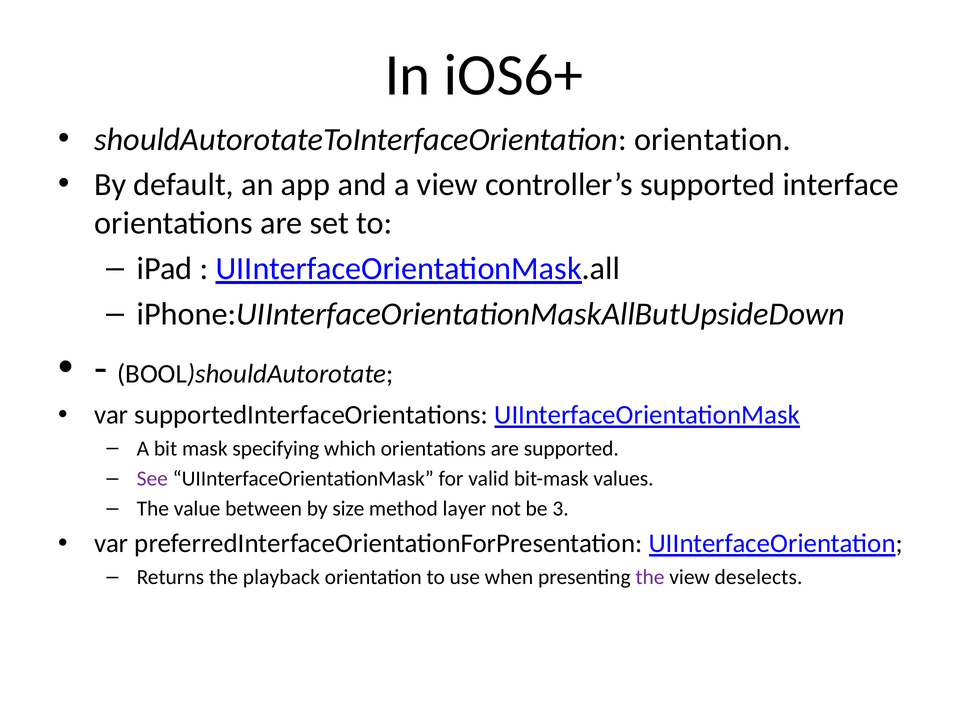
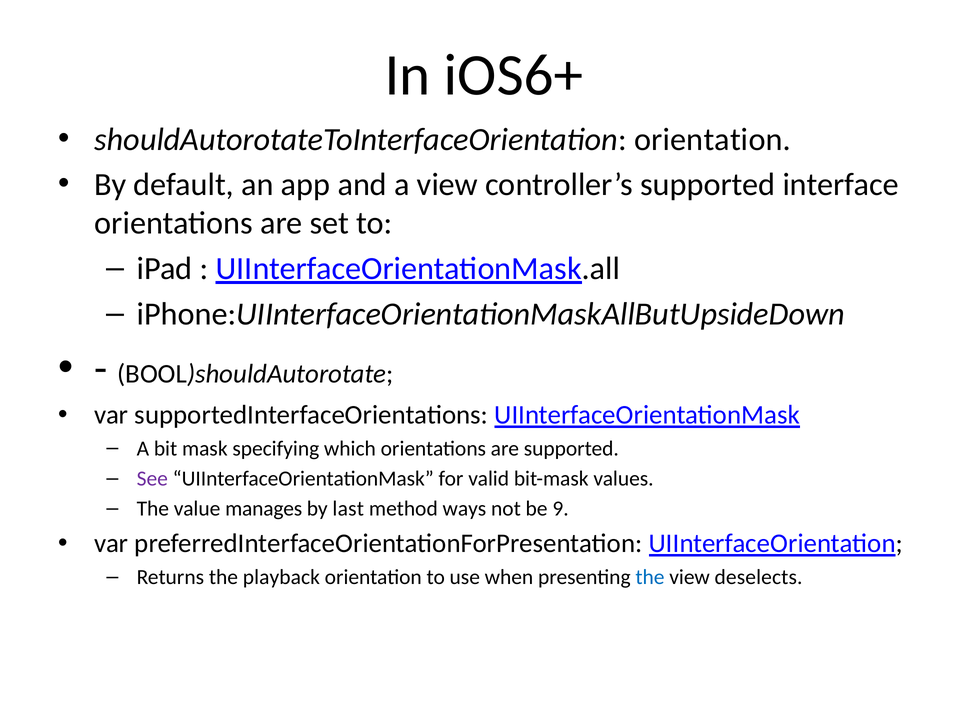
between: between -> manages
size: size -> last
layer: layer -> ways
3: 3 -> 9
the at (650, 577) colour: purple -> blue
